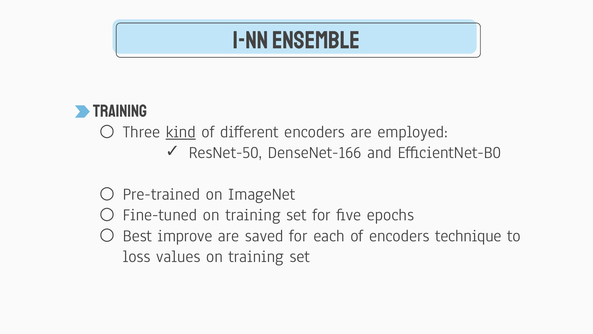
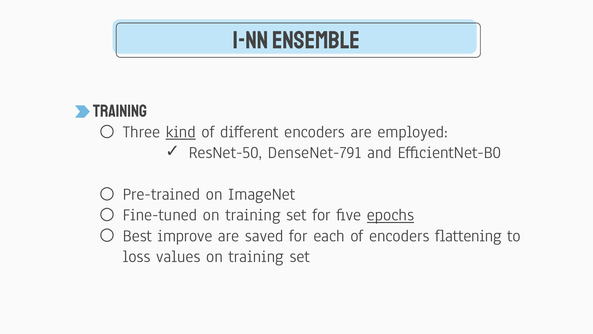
DenseNet-166: DenseNet-166 -> DenseNet-791
epochs underline: none -> present
technique: technique -> flattening
